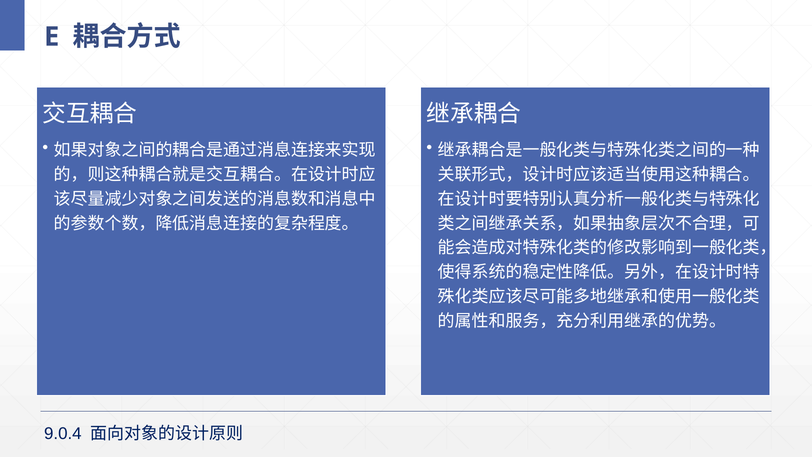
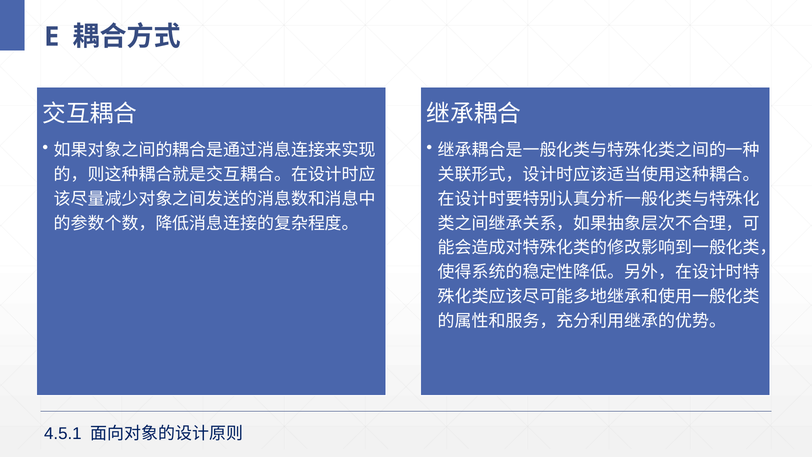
9.0.4: 9.0.4 -> 4.5.1
